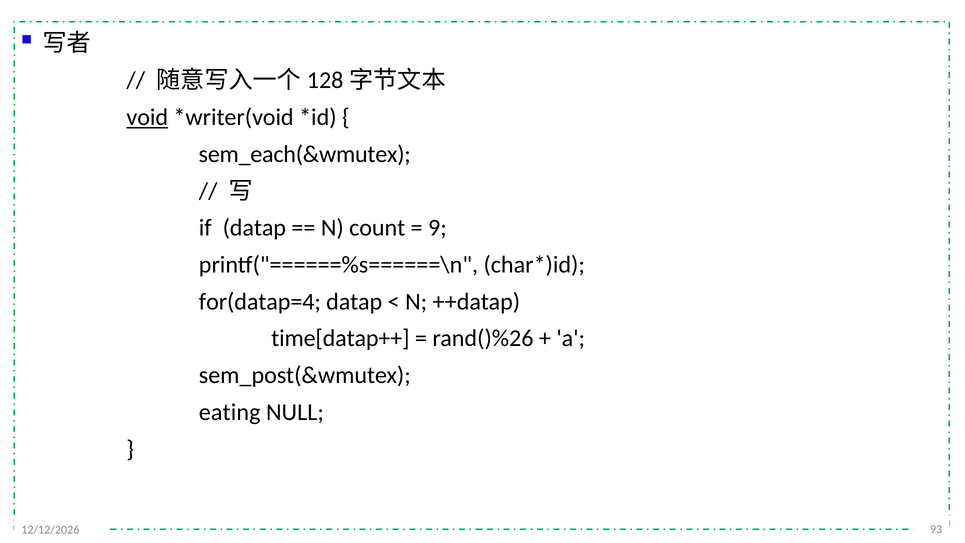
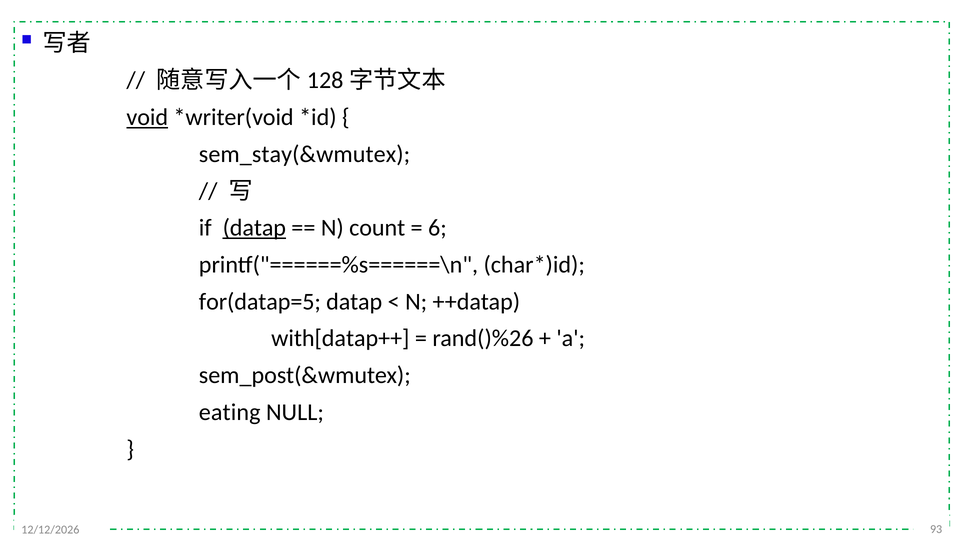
sem_each(&wmutex: sem_each(&wmutex -> sem_stay(&wmutex
datap at (254, 228) underline: none -> present
9: 9 -> 6
for(datap=4: for(datap=4 -> for(datap=5
time[datap++: time[datap++ -> with[datap++
